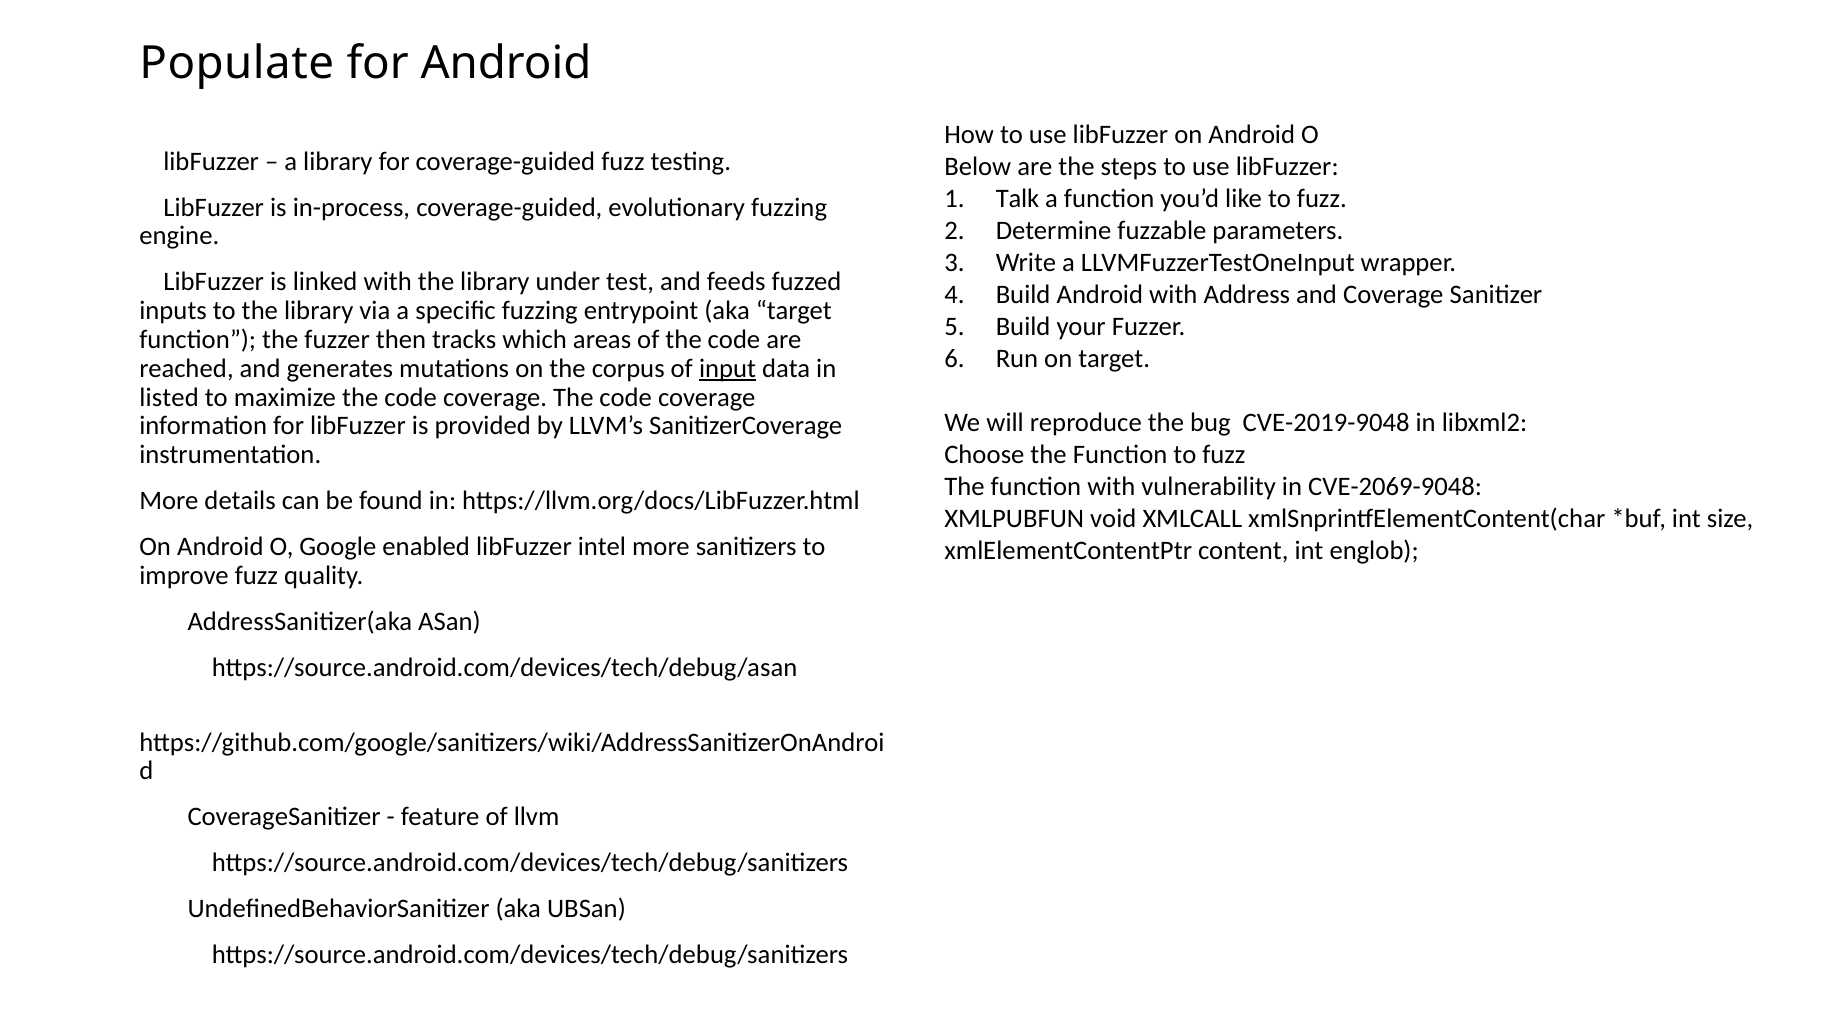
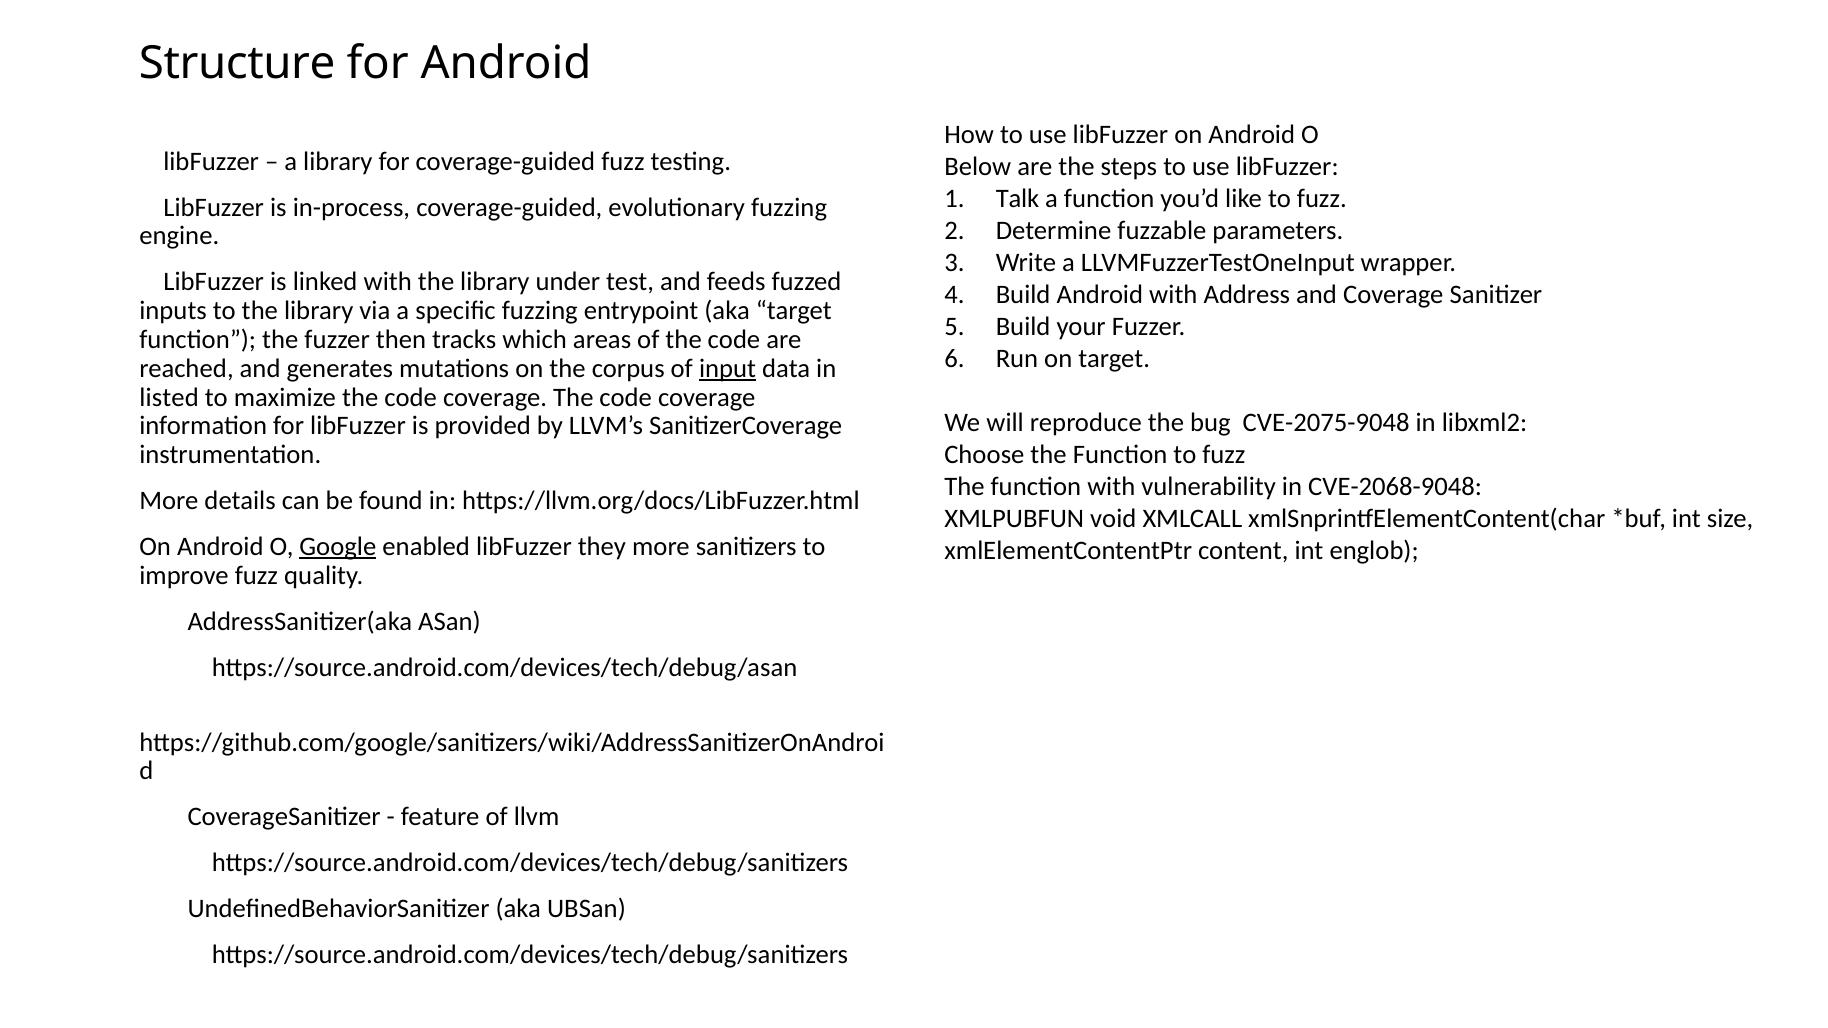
Populate: Populate -> Structure
CVE-2019-9048: CVE-2019-9048 -> CVE-2075-9048
CVE-2069-9048: CVE-2069-9048 -> CVE-2068-9048
Google underline: none -> present
intel: intel -> they
